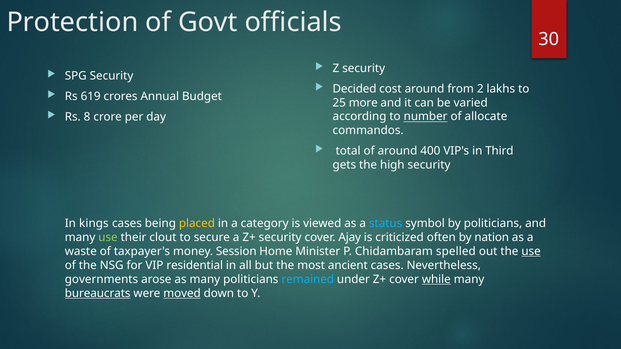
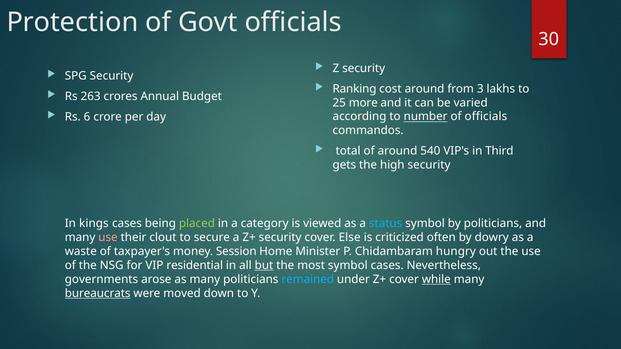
Decided: Decided -> Ranking
2: 2 -> 3
619: 619 -> 263
8: 8 -> 6
of allocate: allocate -> officials
400: 400 -> 540
placed colour: yellow -> light green
use at (108, 238) colour: light green -> pink
Ajay: Ajay -> Else
nation: nation -> dowry
spelled: spelled -> hungry
use at (531, 252) underline: present -> none
but underline: none -> present
most ancient: ancient -> symbol
moved underline: present -> none
